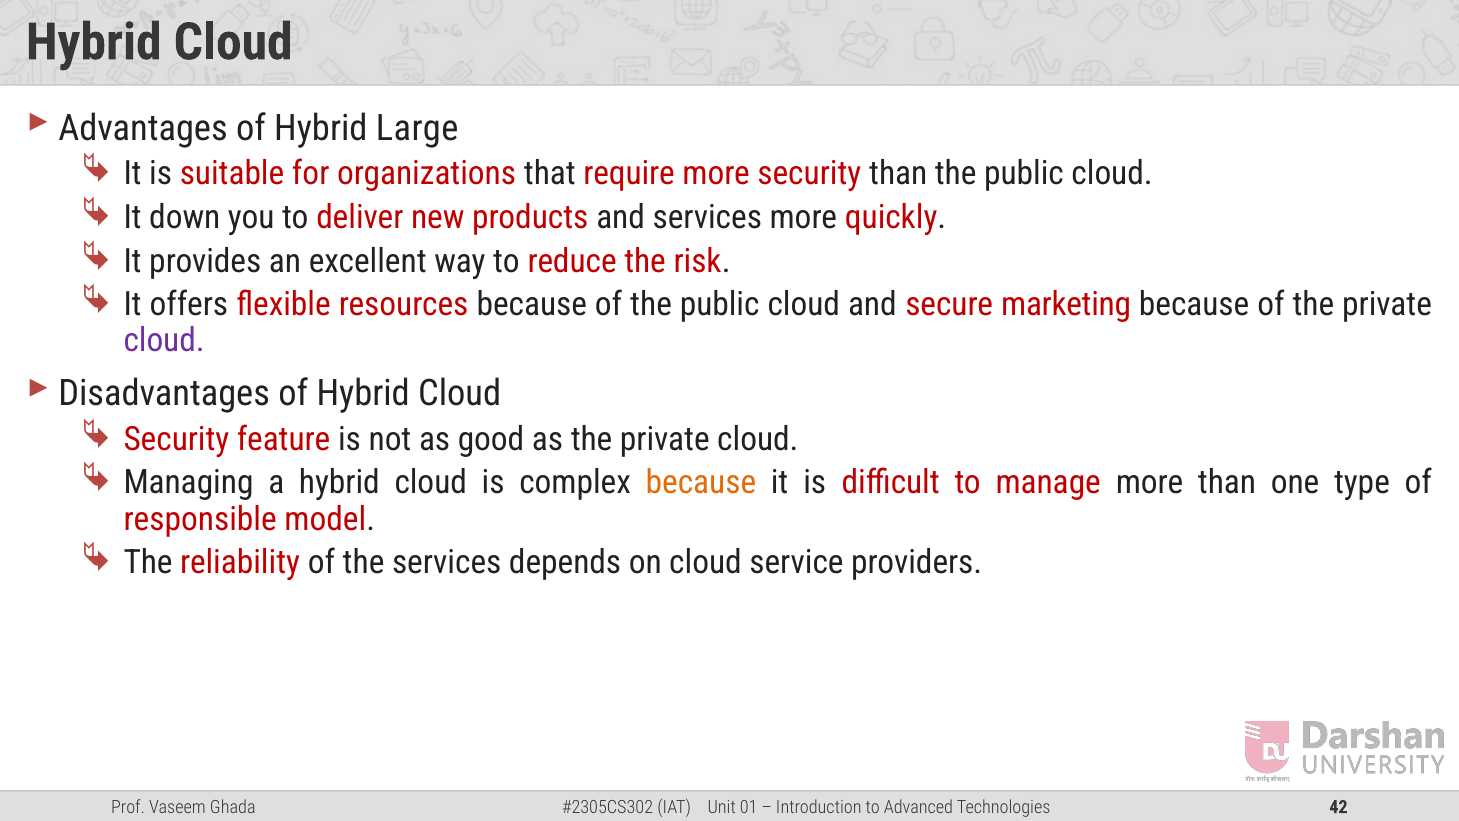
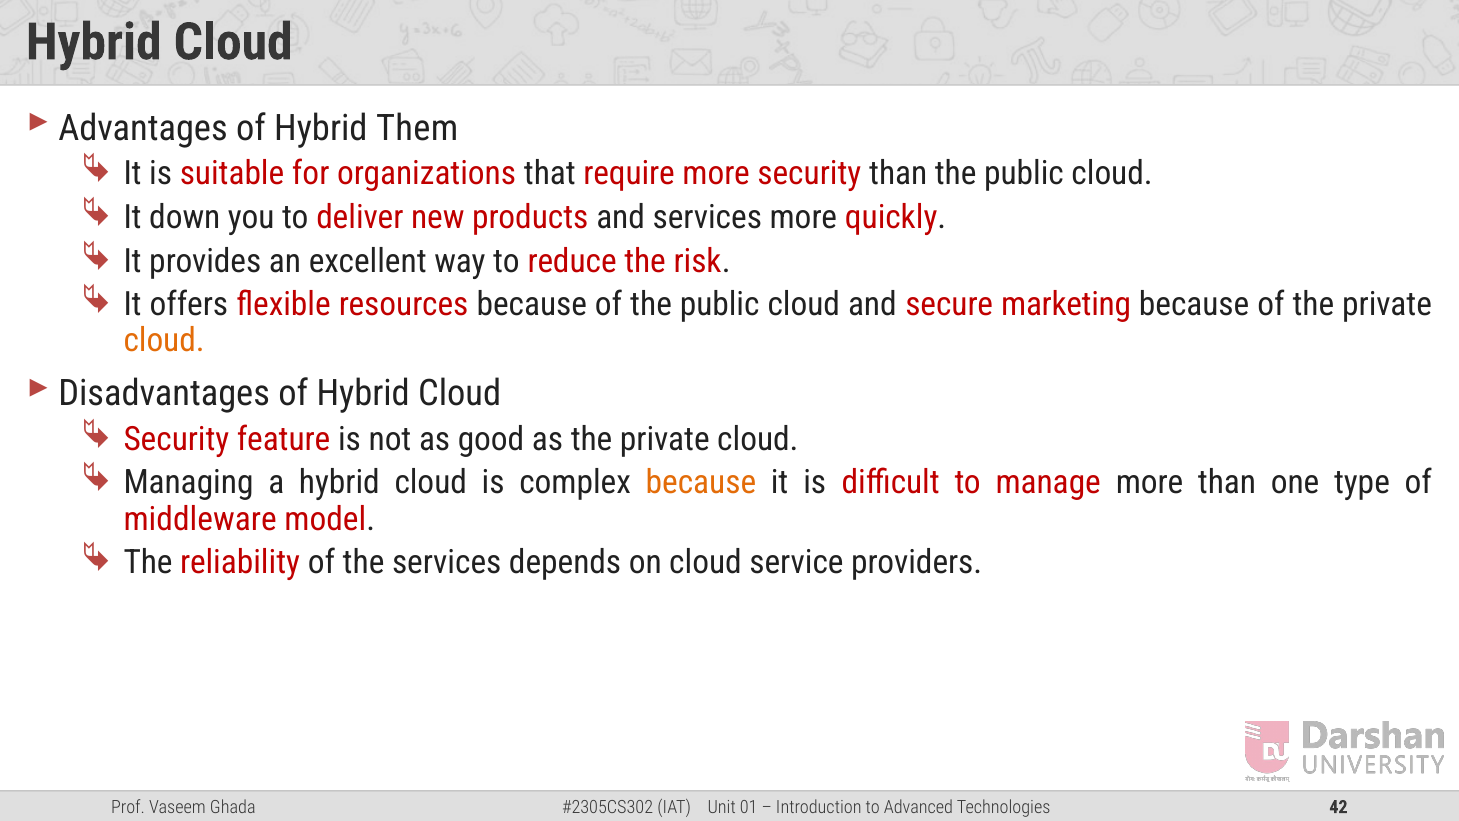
Large: Large -> Them
cloud at (164, 341) colour: purple -> orange
responsible: responsible -> middleware
